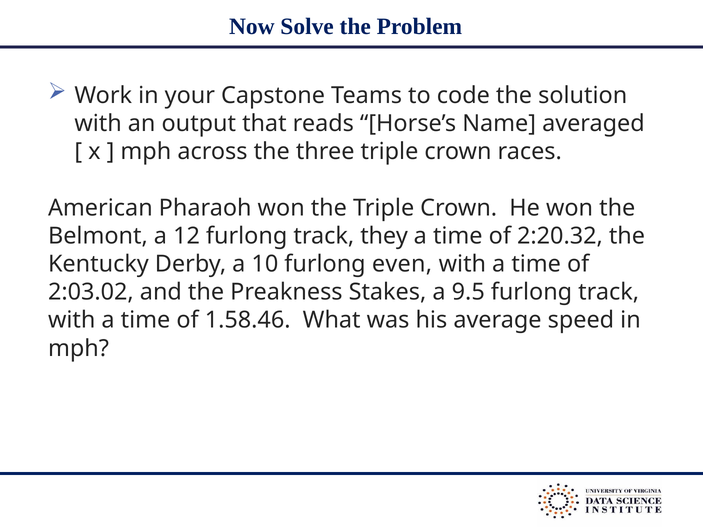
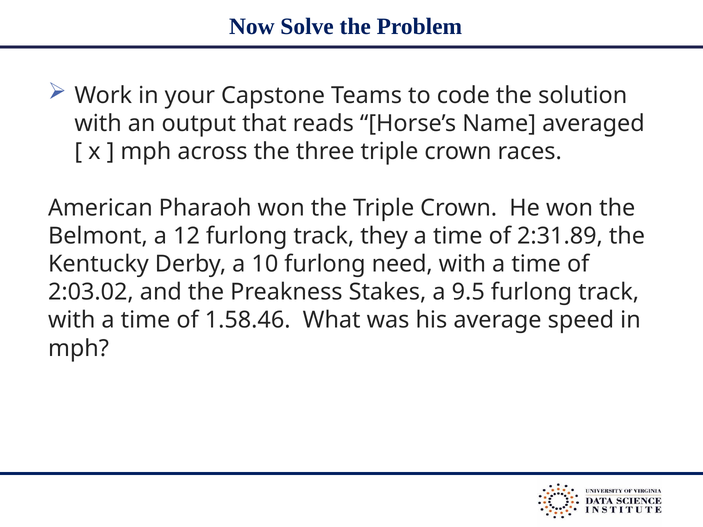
2:20.32: 2:20.32 -> 2:31.89
even: even -> need
